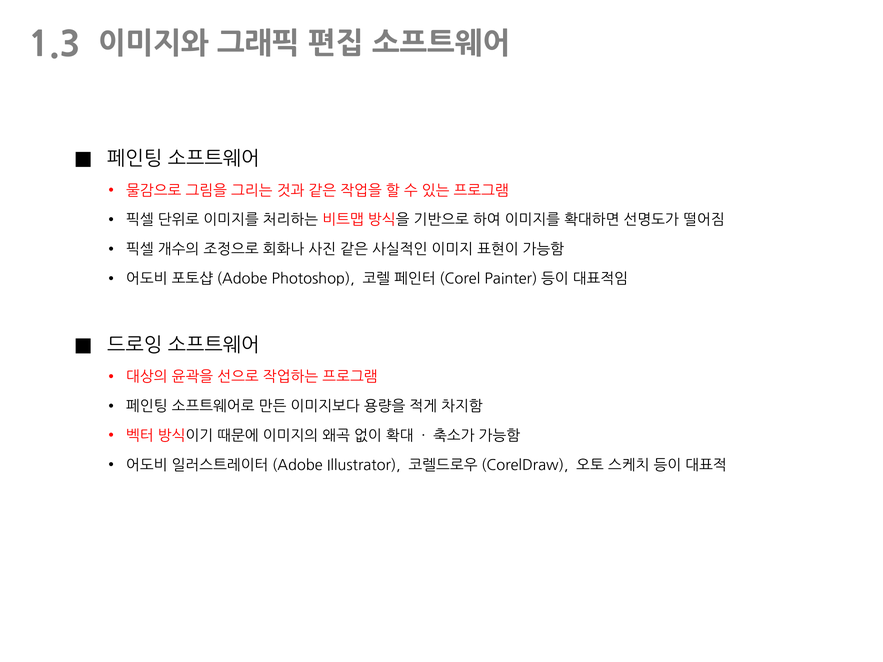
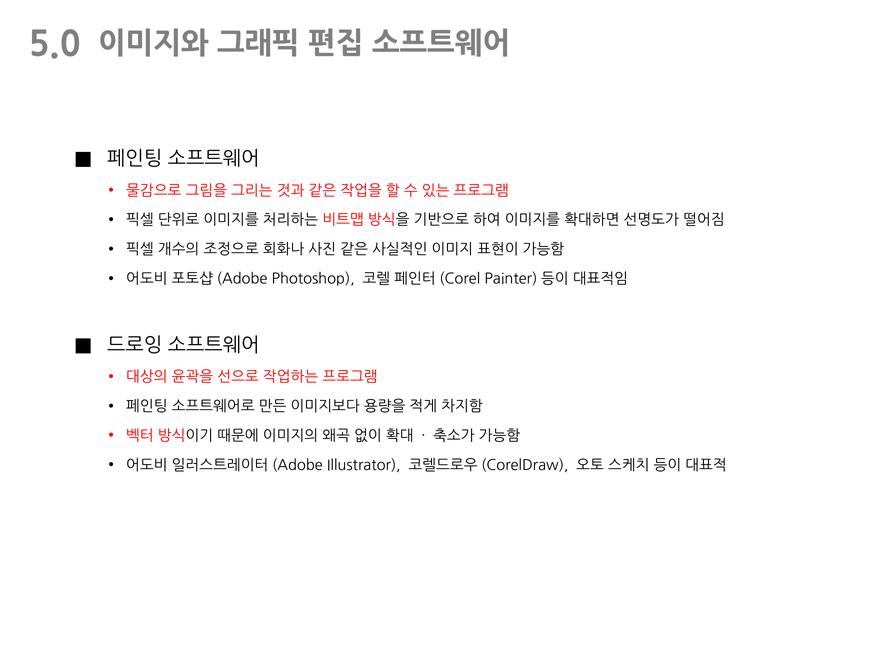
1.3: 1.3 -> 5.0
